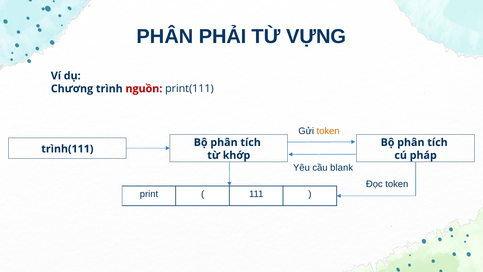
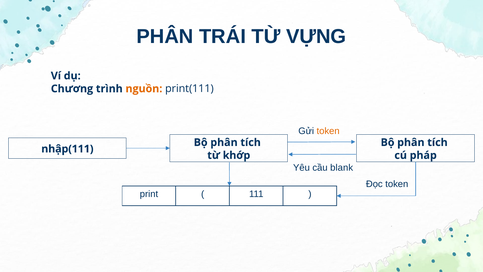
PHẢI: PHẢI -> TRÁI
nguồn colour: red -> orange
trình(111: trình(111 -> nhập(111
